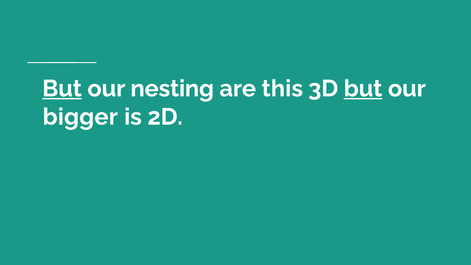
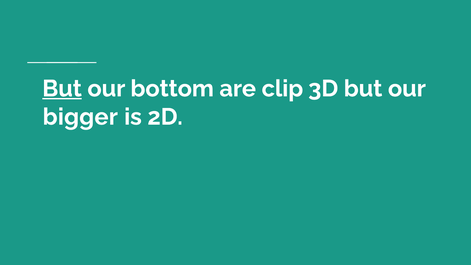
nesting: nesting -> bottom
this: this -> clip
but at (363, 89) underline: present -> none
